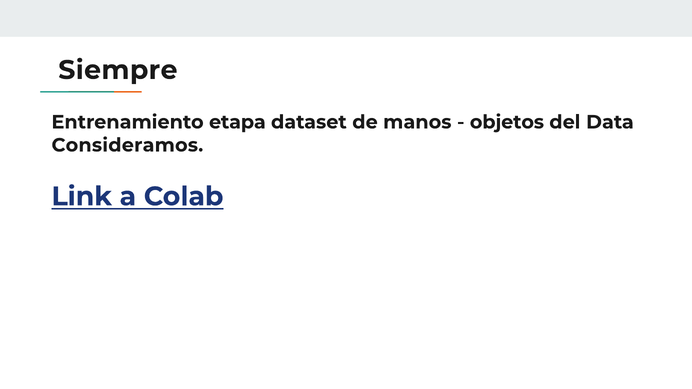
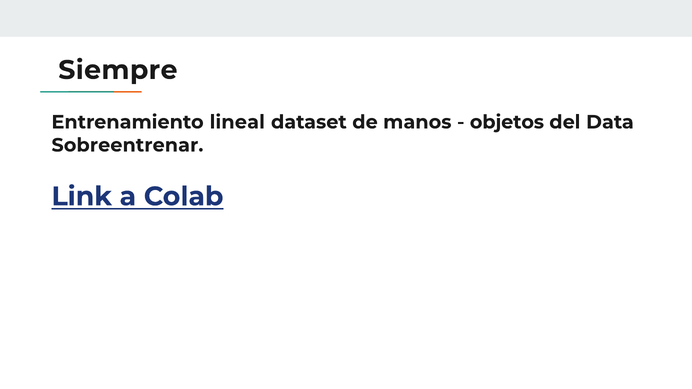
etapa: etapa -> lineal
Consideramos: Consideramos -> Sobreentrenar
